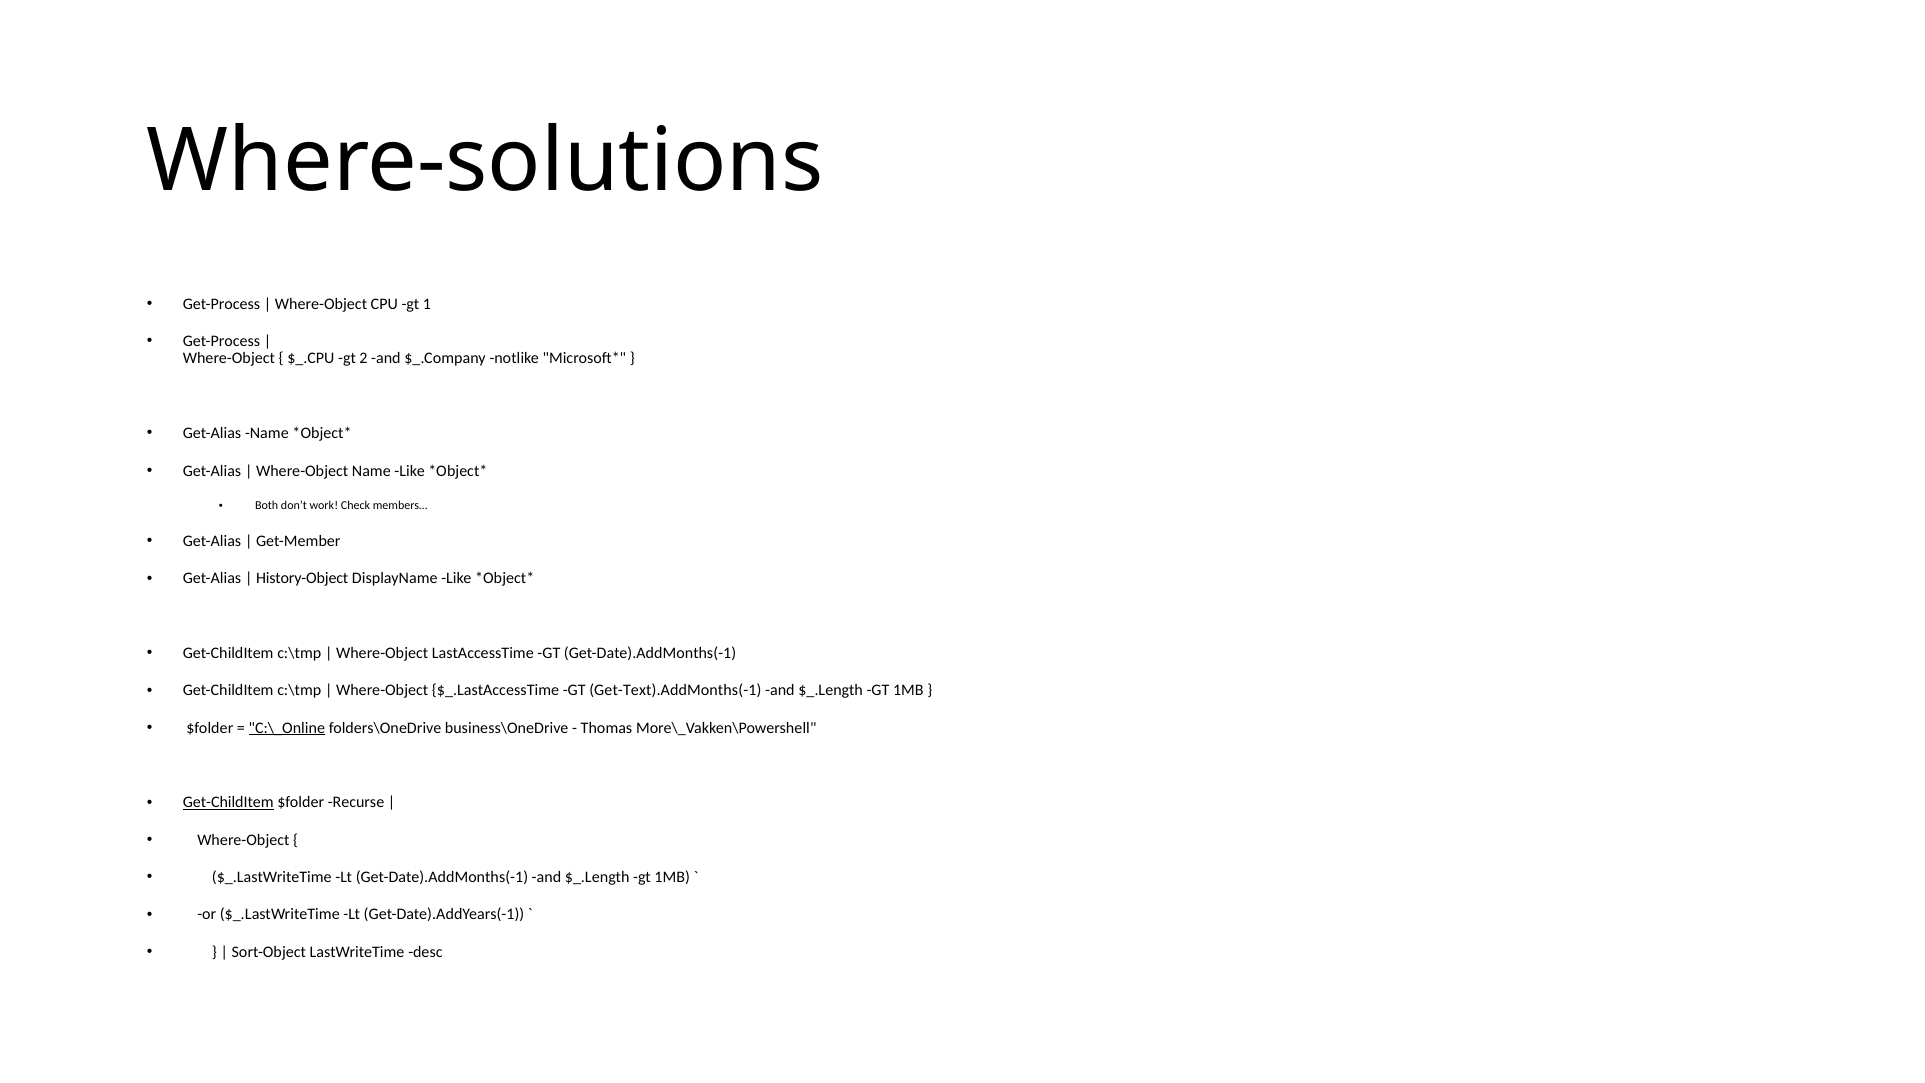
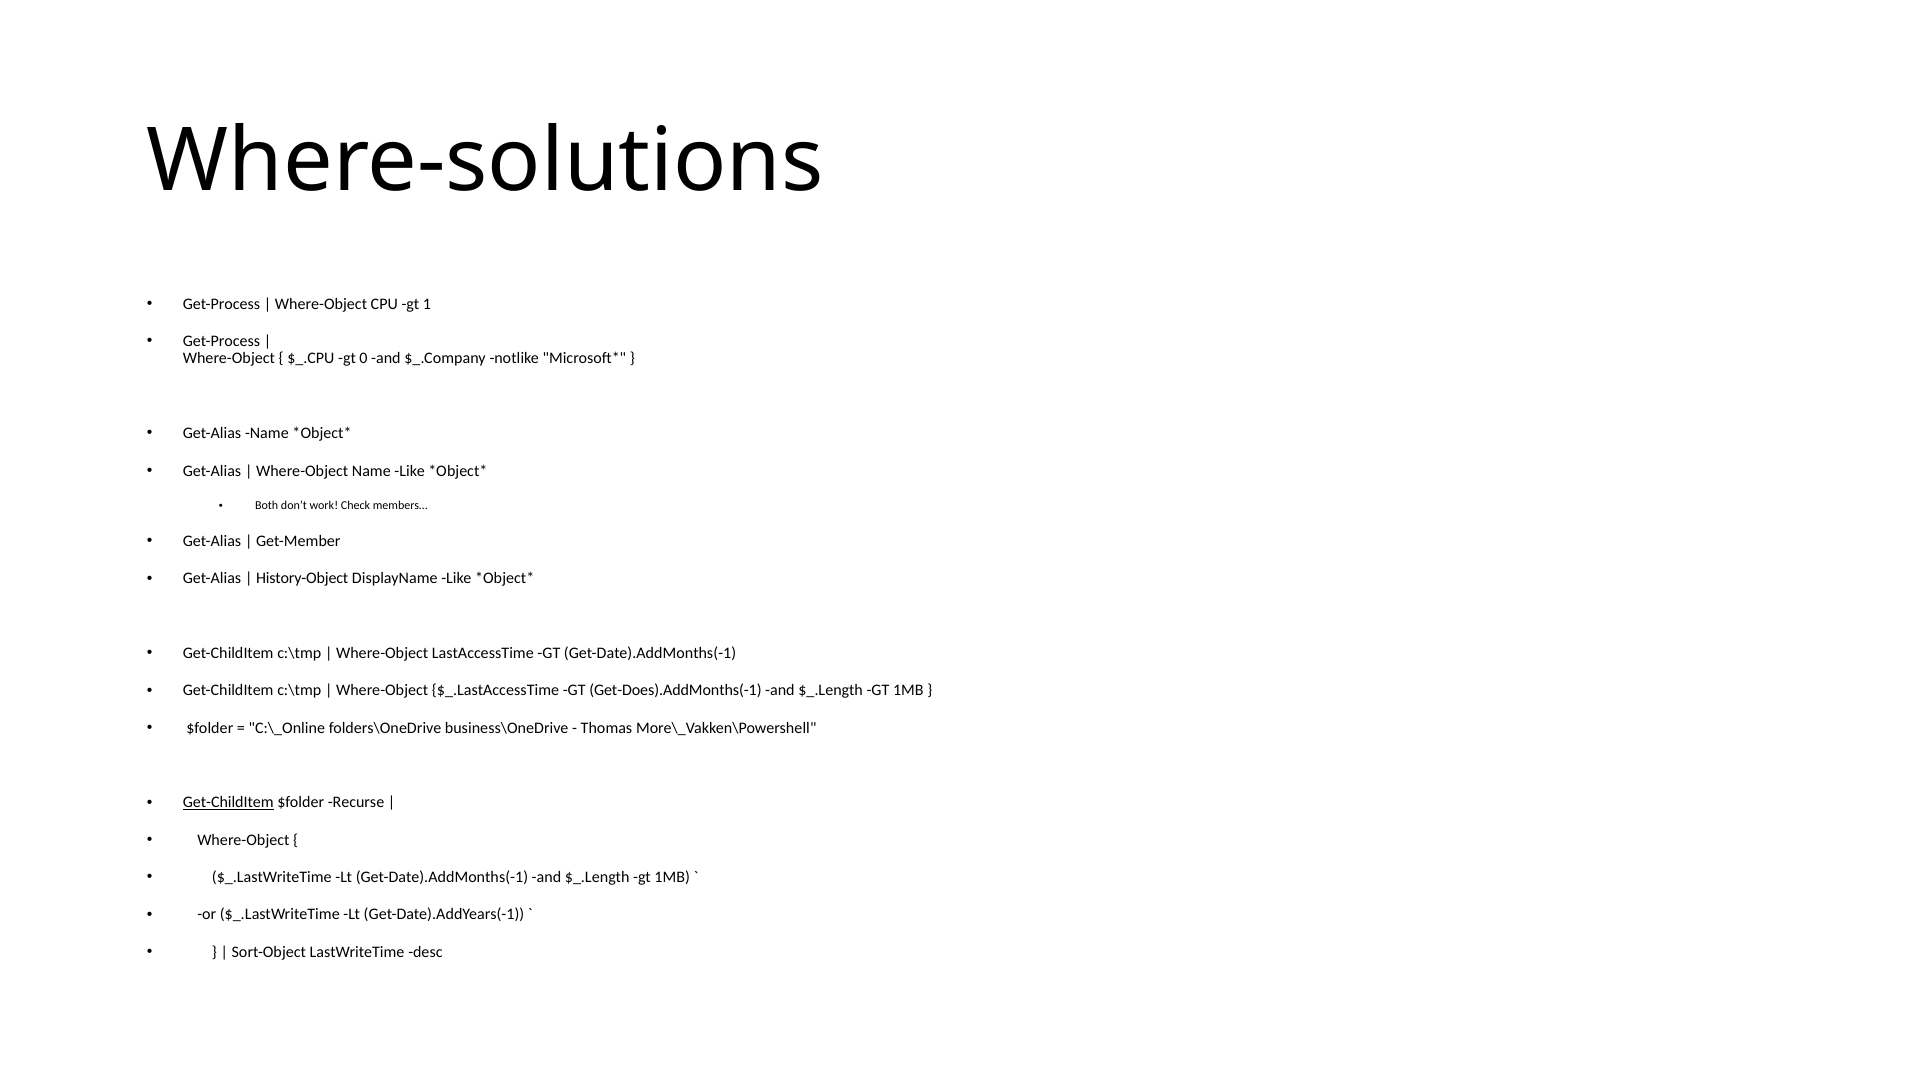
2: 2 -> 0
Get-Text).AddMonths(-1: Get-Text).AddMonths(-1 -> Get-Does).AddMonths(-1
C:\_Online underline: present -> none
